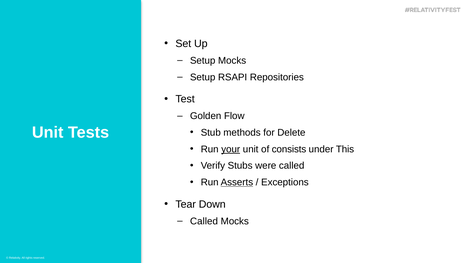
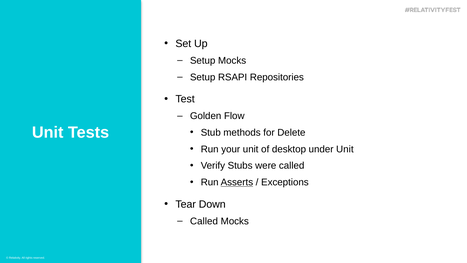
your underline: present -> none
consists: consists -> desktop
under This: This -> Unit
